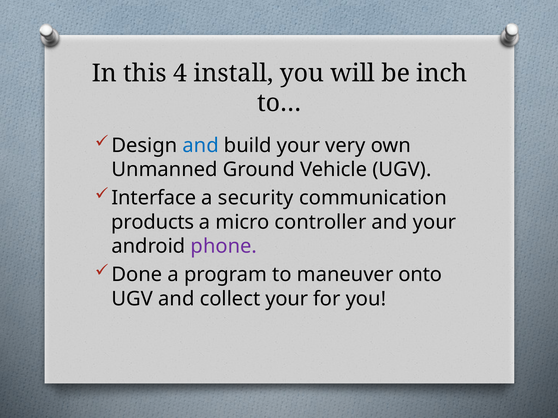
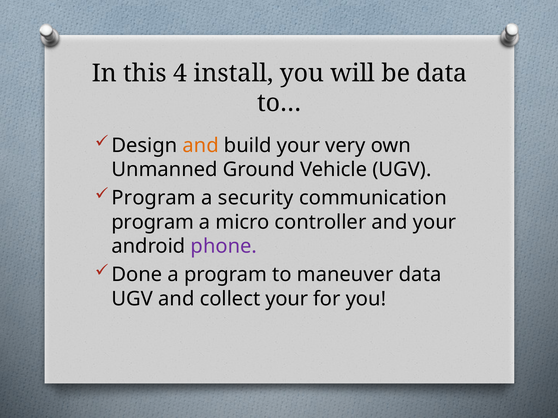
be inch: inch -> data
and at (201, 146) colour: blue -> orange
Interface at (154, 198): Interface -> Program
products at (153, 222): products -> program
maneuver onto: onto -> data
